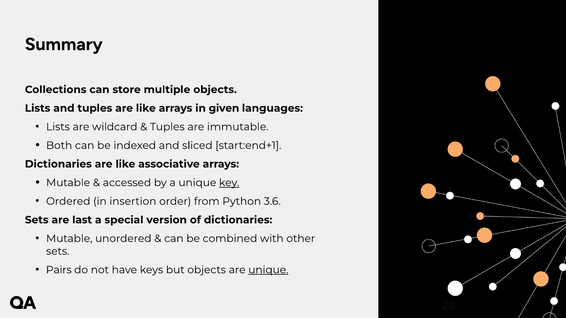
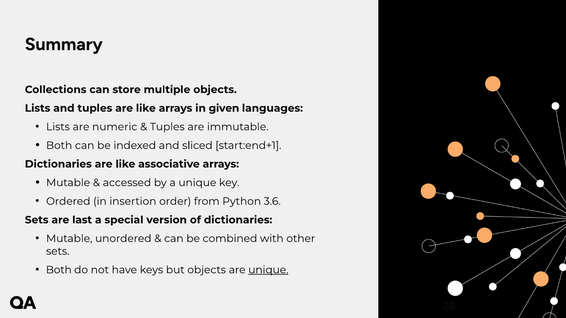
wildcard: wildcard -> numeric
key underline: present -> none
Pairs at (59, 270): Pairs -> Both
